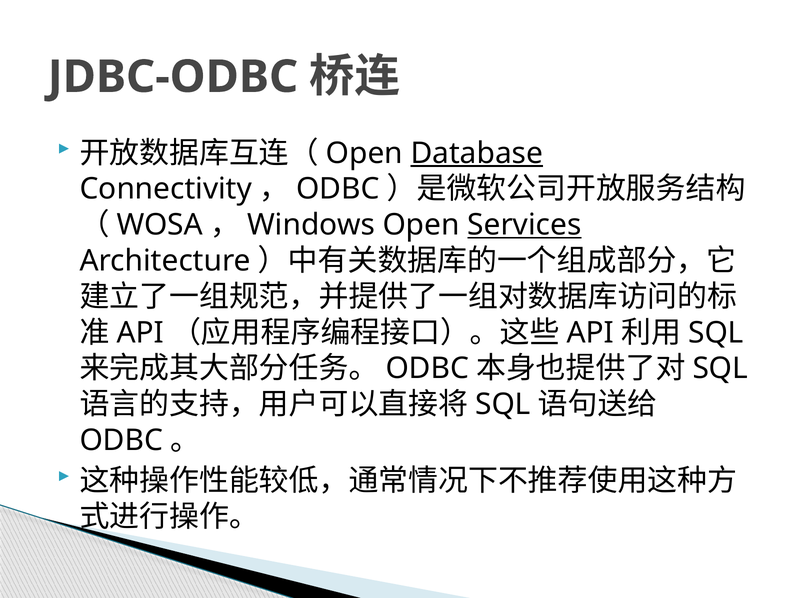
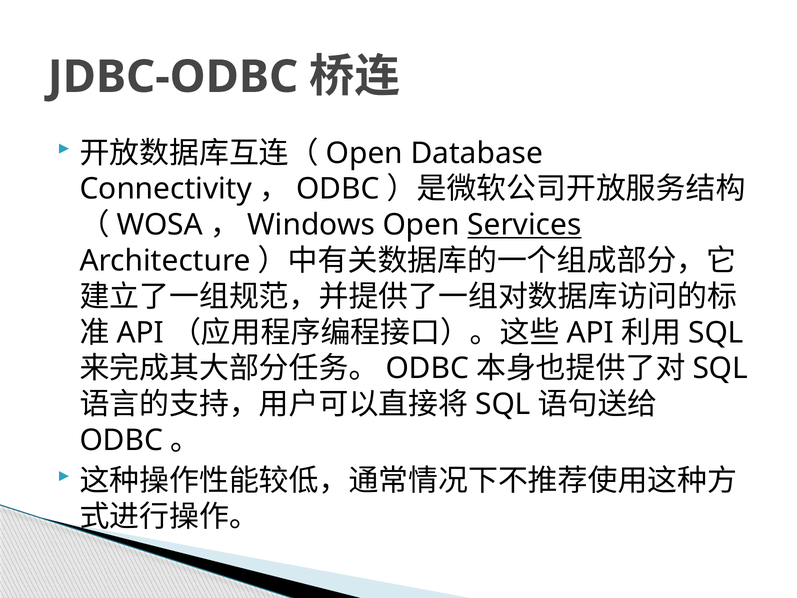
Database underline: present -> none
